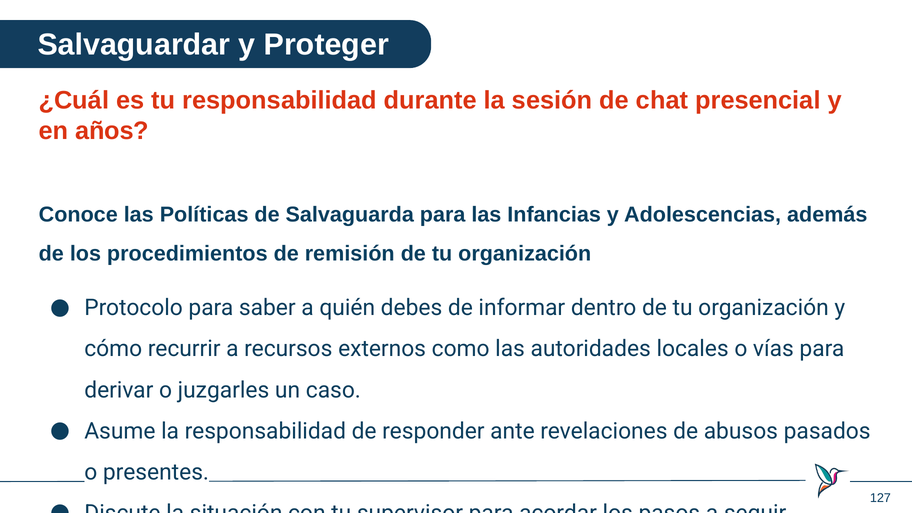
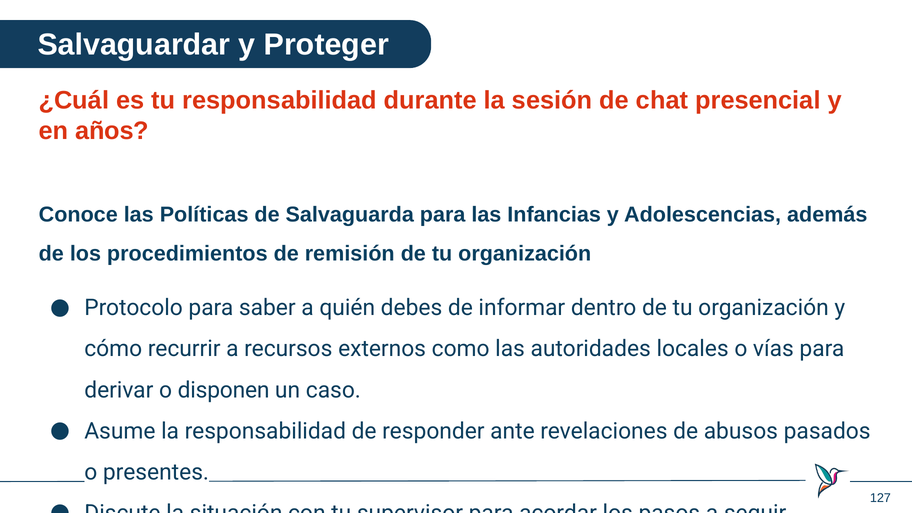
juzgarles: juzgarles -> disponen
